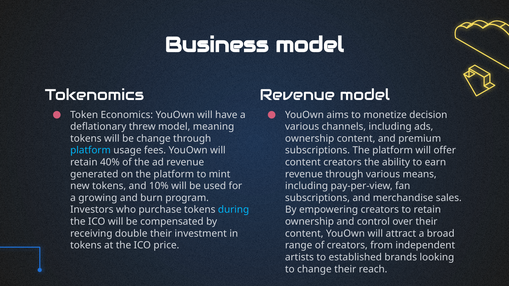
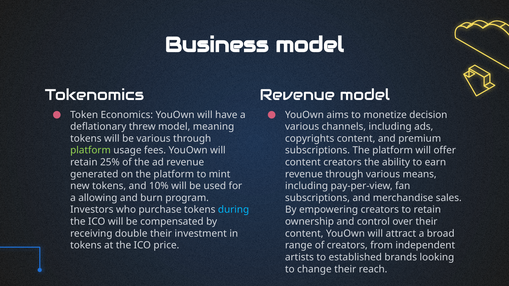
be change: change -> various
ownership at (310, 139): ownership -> copyrights
platform at (91, 151) colour: light blue -> light green
40%: 40% -> 25%
growing: growing -> allowing
